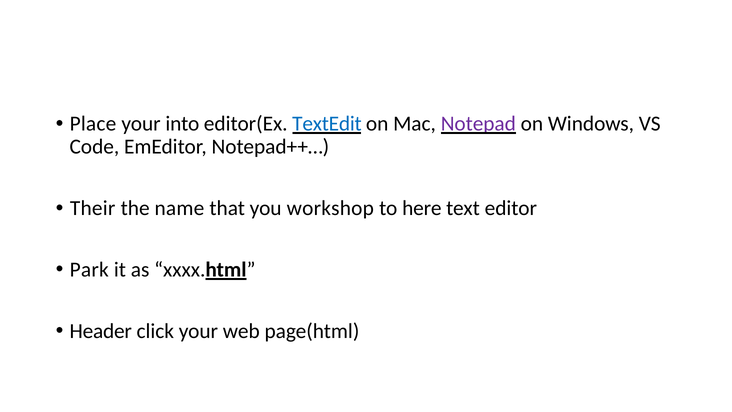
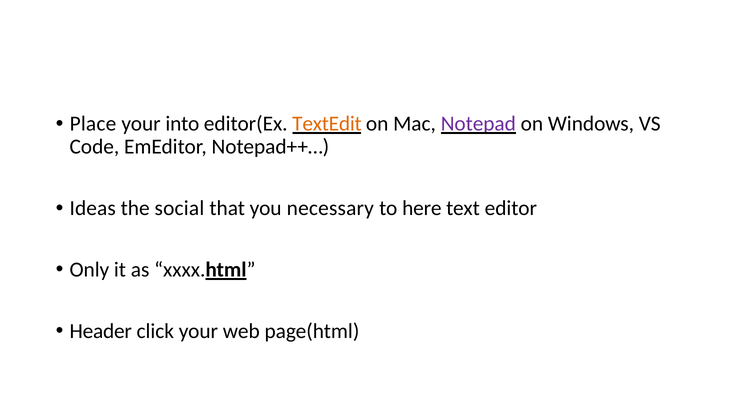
TextEdit colour: blue -> orange
Their: Their -> Ideas
name: name -> social
workshop: workshop -> necessary
Park: Park -> Only
